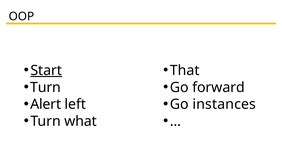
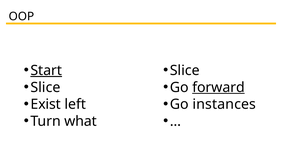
That at (185, 70): That -> Slice
Turn at (46, 87): Turn -> Slice
forward underline: none -> present
Alert: Alert -> Exist
